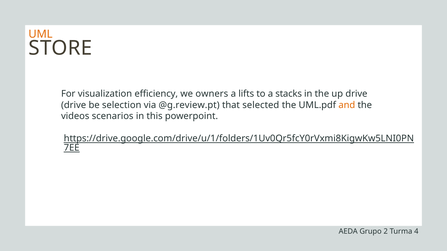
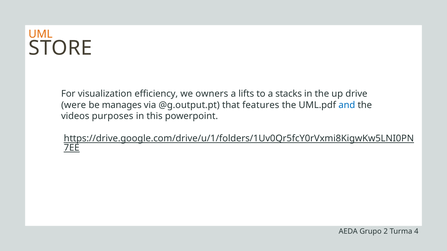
drive at (74, 105): drive -> were
selection: selection -> manages
@g.review.pt: @g.review.pt -> @g.output.pt
selected: selected -> features
and colour: orange -> blue
scenarios: scenarios -> purposes
